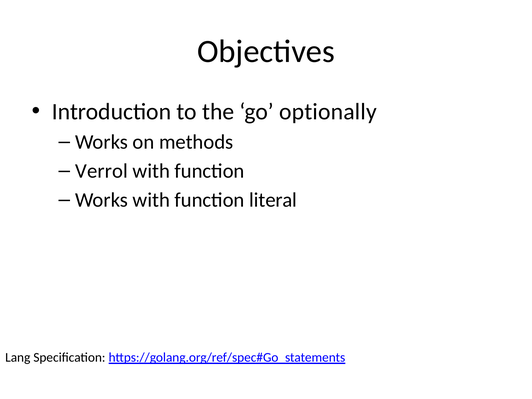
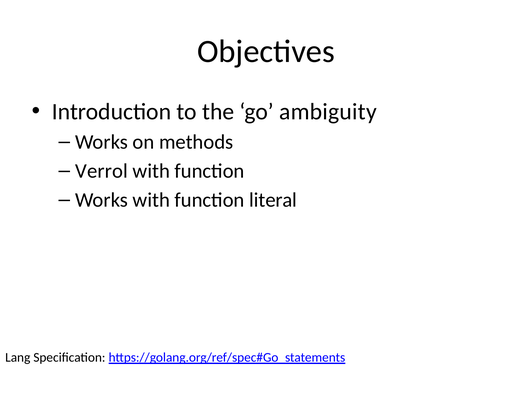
optionally: optionally -> ambiguity
